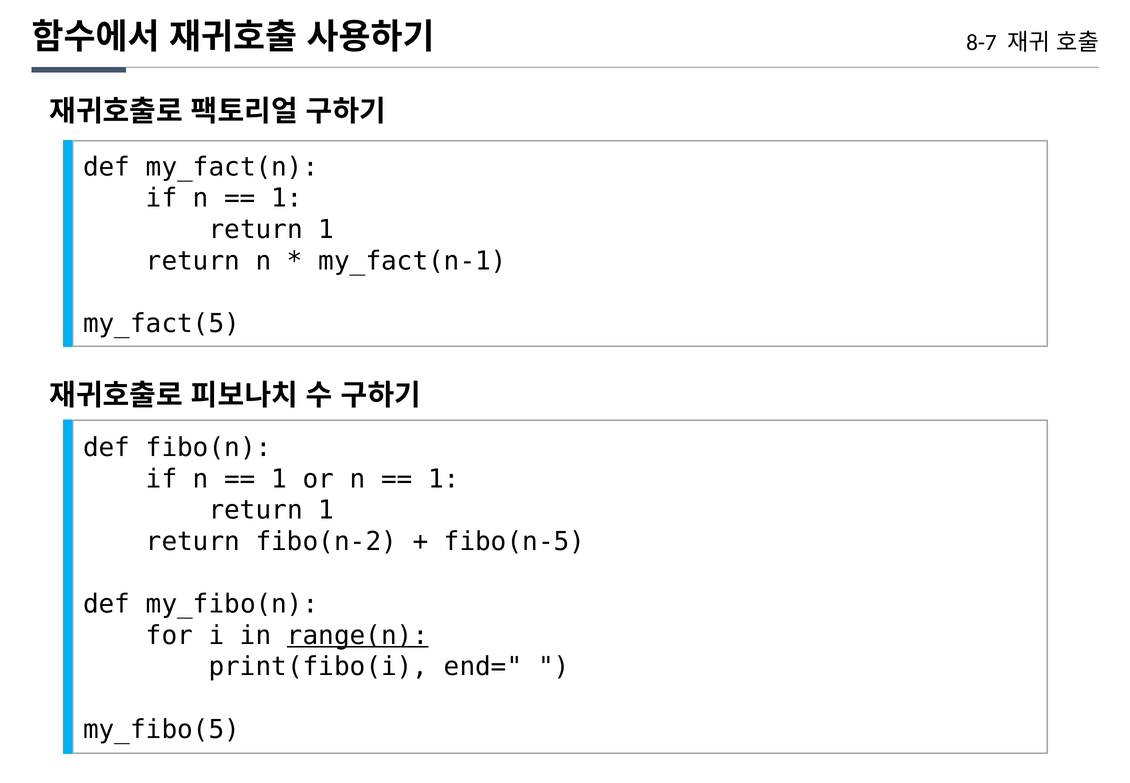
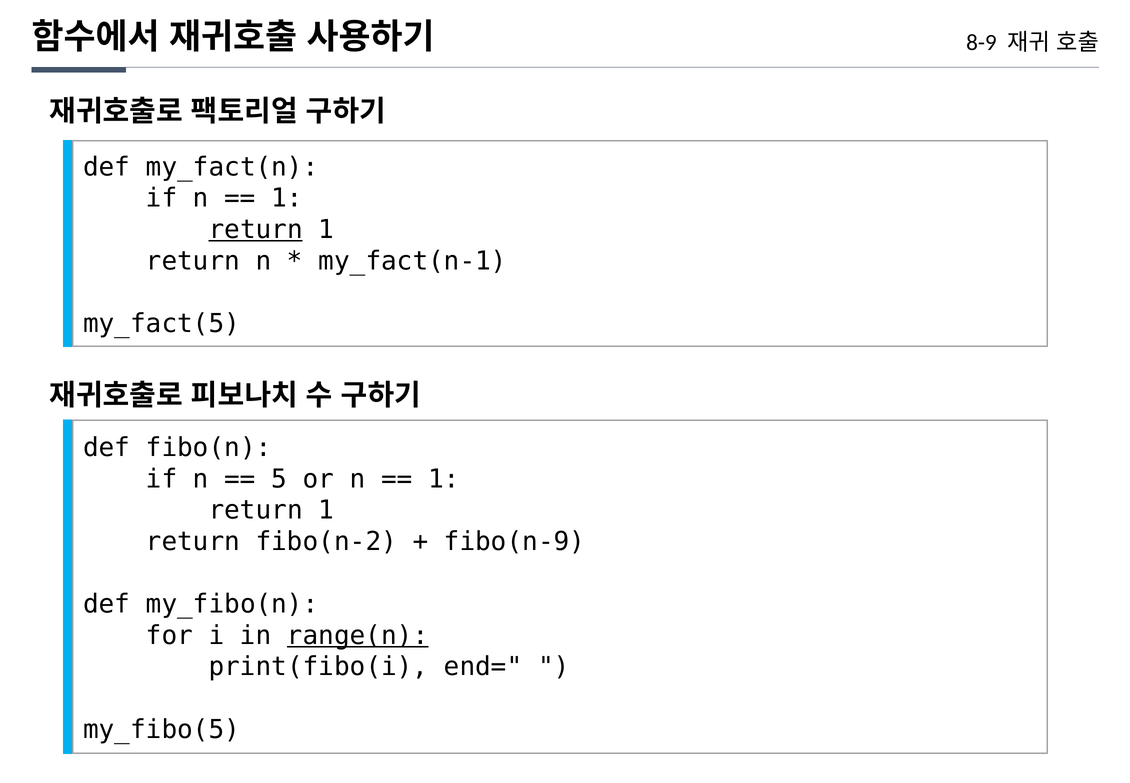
8-7: 8-7 -> 8-9
return at (256, 229) underline: none -> present
1 at (279, 479): 1 -> 5
fibo(n-5: fibo(n-5 -> fibo(n-9
